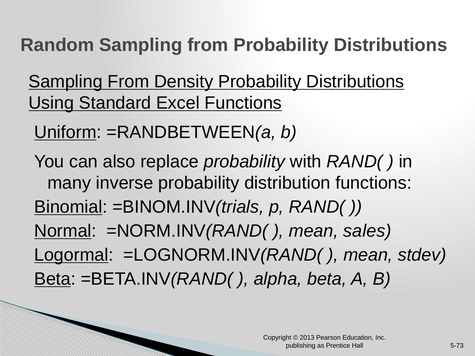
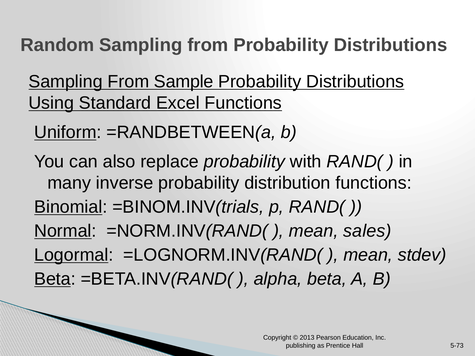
Density: Density -> Sample
